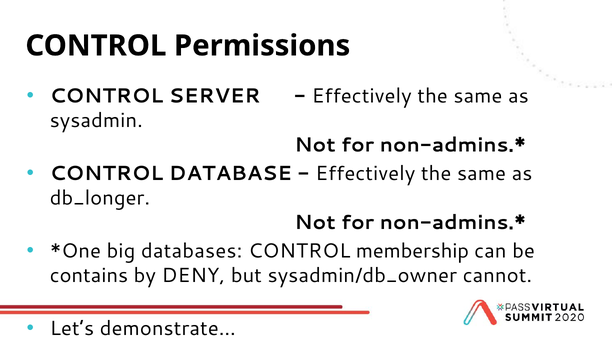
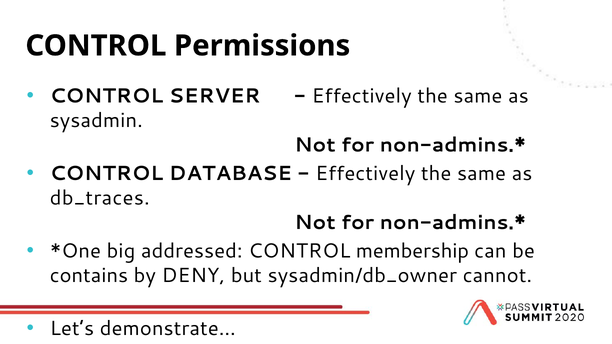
db_longer: db_longer -> db_traces
databases: databases -> addressed
